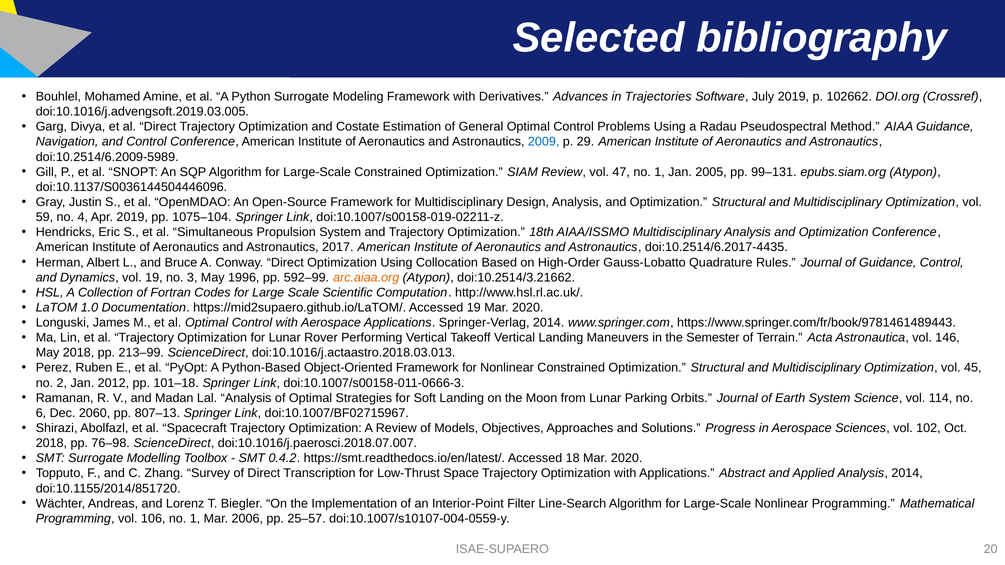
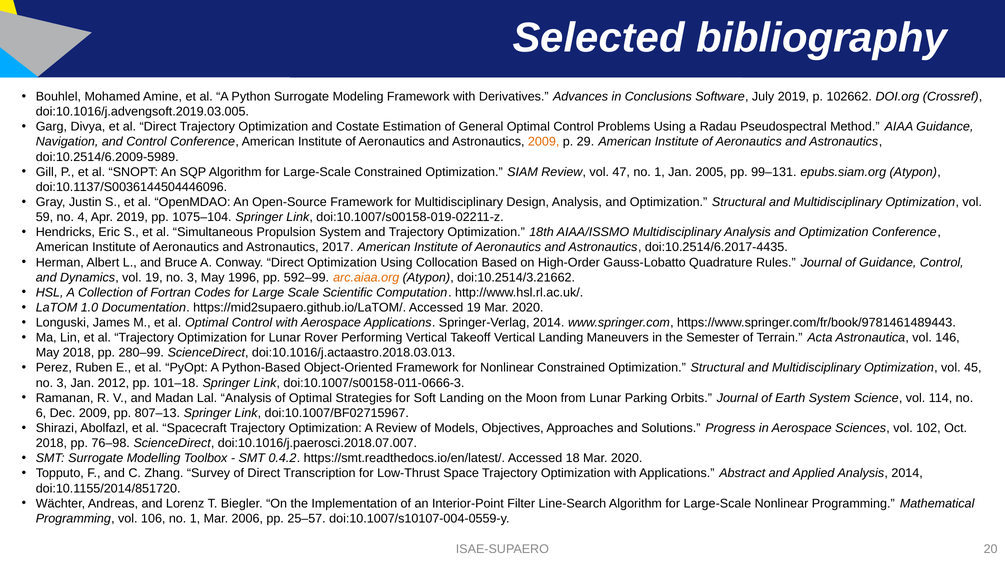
Trajectories: Trajectories -> Conclusions
2009 at (544, 142) colour: blue -> orange
213–99: 213–99 -> 280–99
2 at (62, 383): 2 -> 3
Dec 2060: 2060 -> 2009
